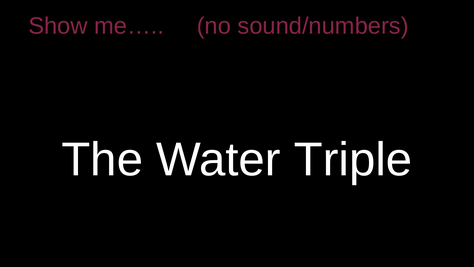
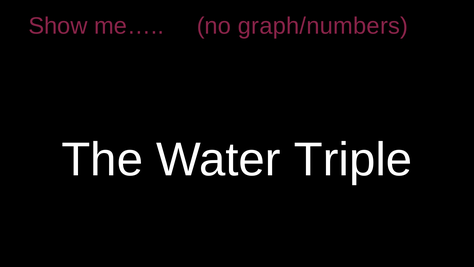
sound/numbers: sound/numbers -> graph/numbers
